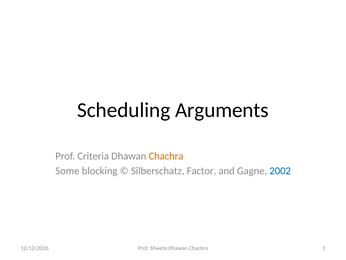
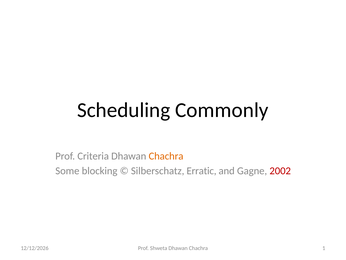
Arguments: Arguments -> Commonly
Factor: Factor -> Erratic
2002 colour: blue -> red
